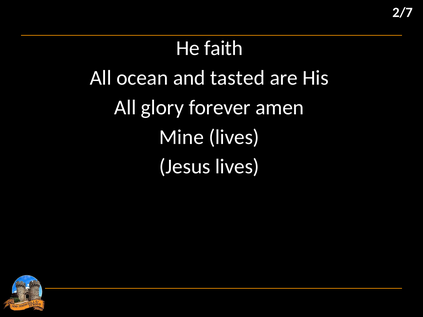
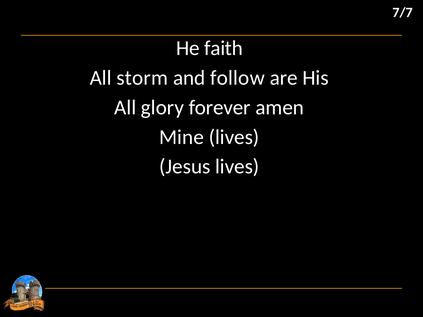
2/7: 2/7 -> 7/7
ocean: ocean -> storm
tasted: tasted -> follow
